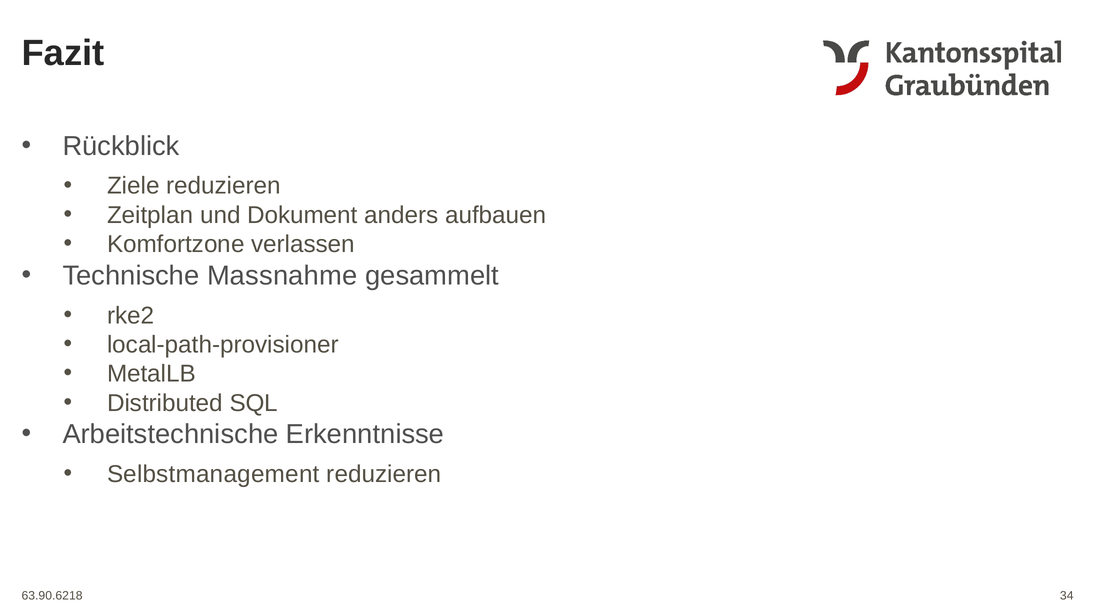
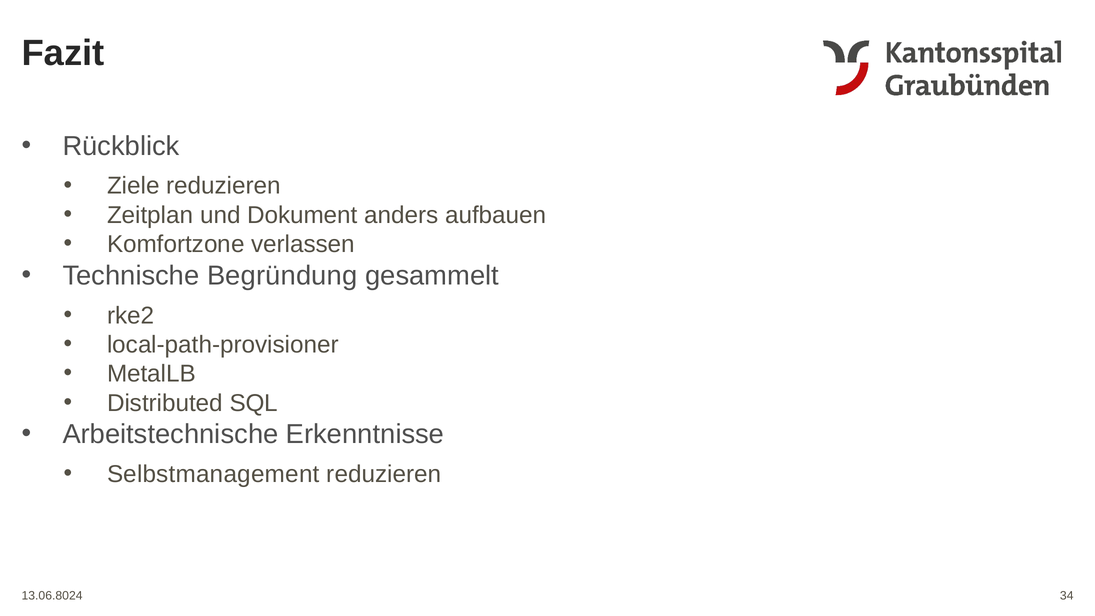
Massnahme: Massnahme -> Begründung
63.90.6218: 63.90.6218 -> 13.06.8024
